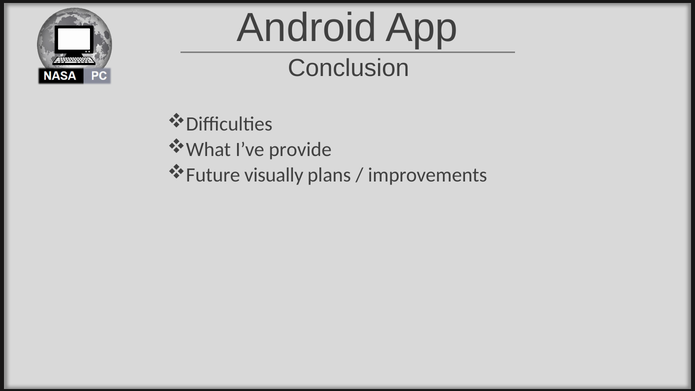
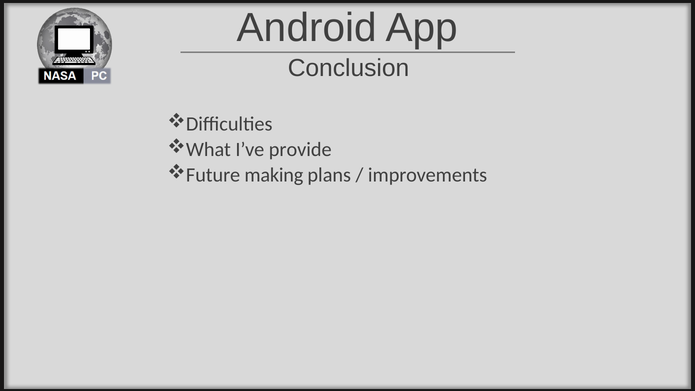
visually: visually -> making
